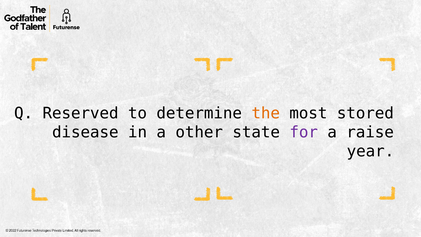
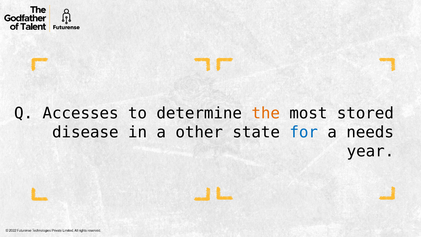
Reserved: Reserved -> Accesses
for colour: purple -> blue
raise: raise -> needs
